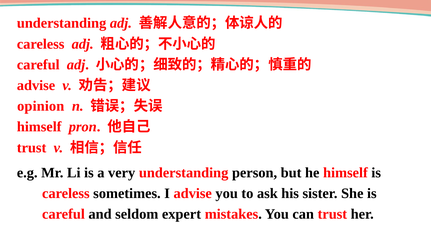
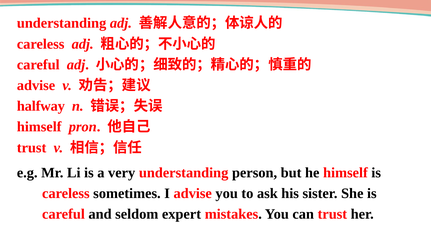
opinion: opinion -> halfway
